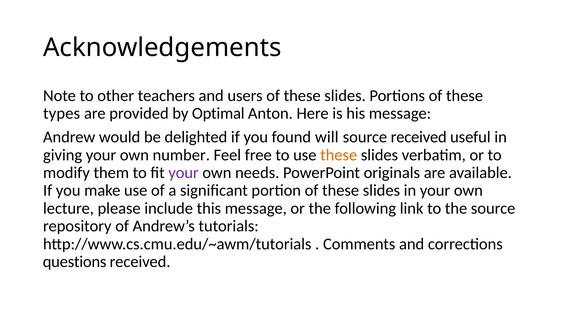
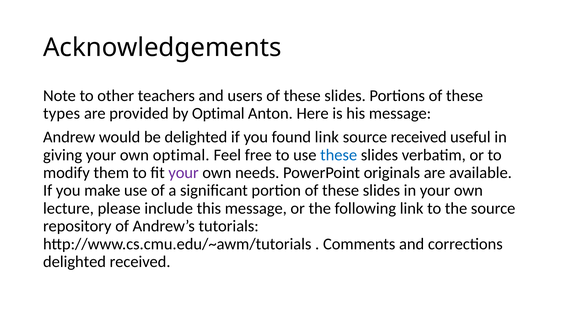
found will: will -> link
own number: number -> optimal
these at (339, 155) colour: orange -> blue
questions at (75, 262): questions -> delighted
